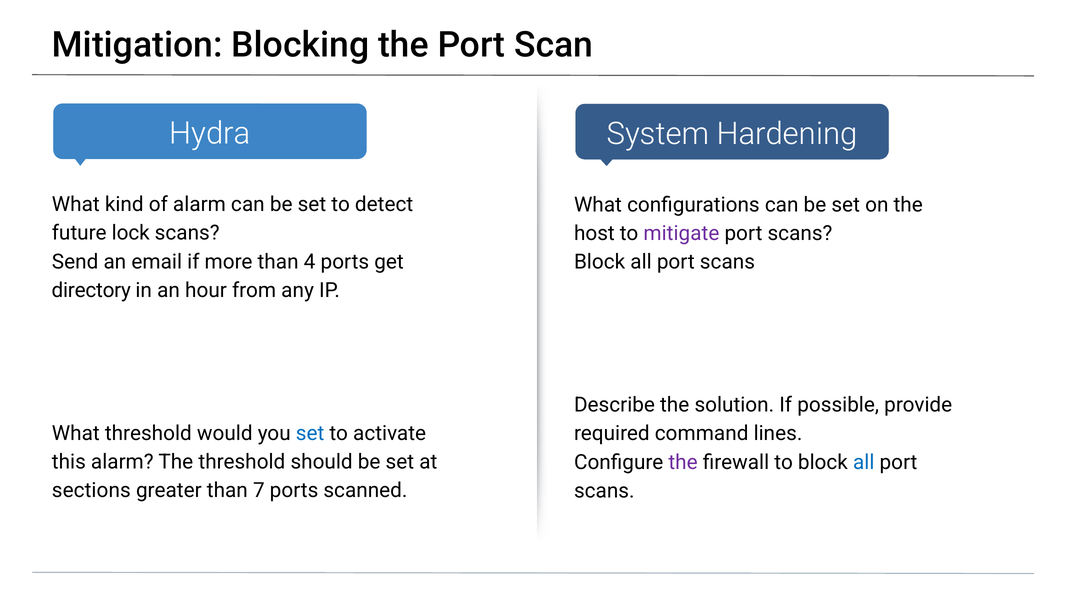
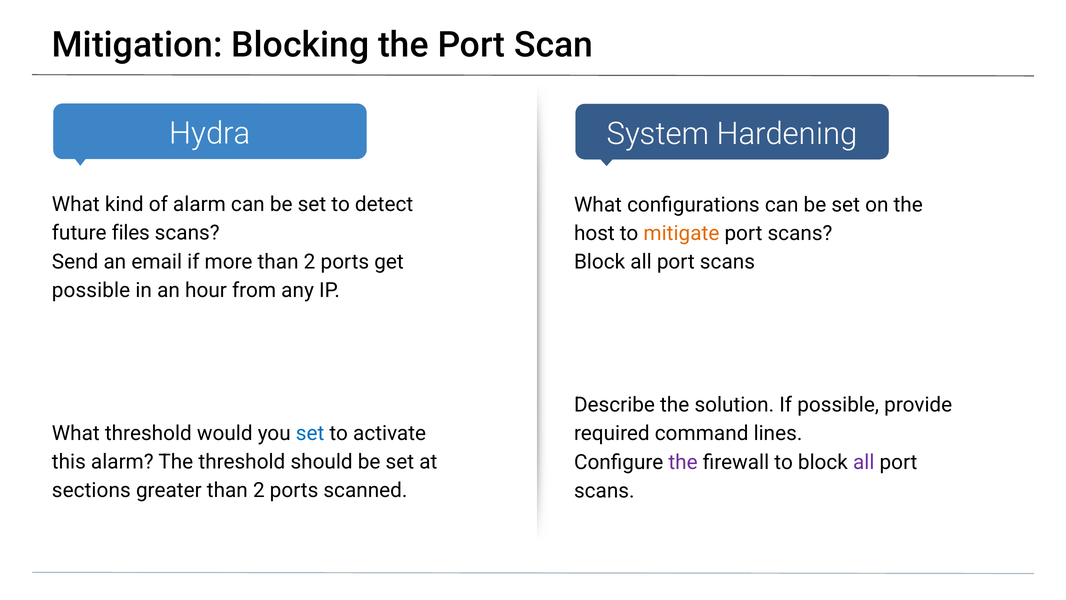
lock: lock -> files
mitigate colour: purple -> orange
more than 4: 4 -> 2
directory at (91, 290): directory -> possible
all at (864, 462) colour: blue -> purple
greater than 7: 7 -> 2
